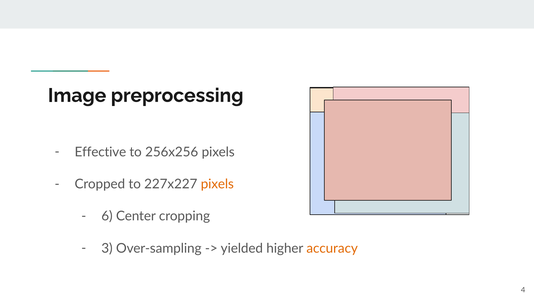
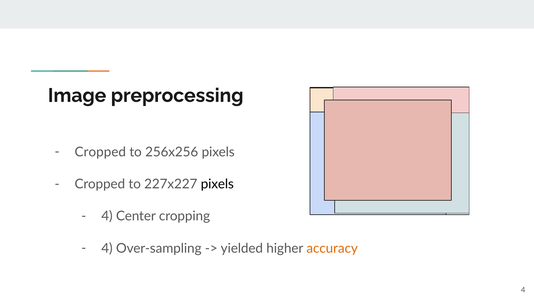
Effective at (100, 152): Effective -> Cropped
pixels at (217, 184) colour: orange -> black
6 at (107, 216): 6 -> 4
3 at (107, 248): 3 -> 4
